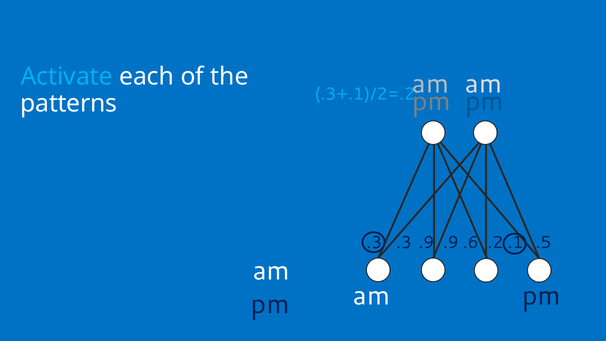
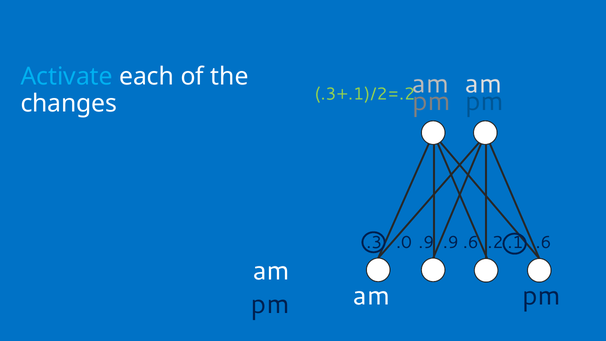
.3+.1)/2=.2 colour: light blue -> light green
patterns: patterns -> changes
.3 at (404, 243): .3 -> .0
.5: .5 -> .6
